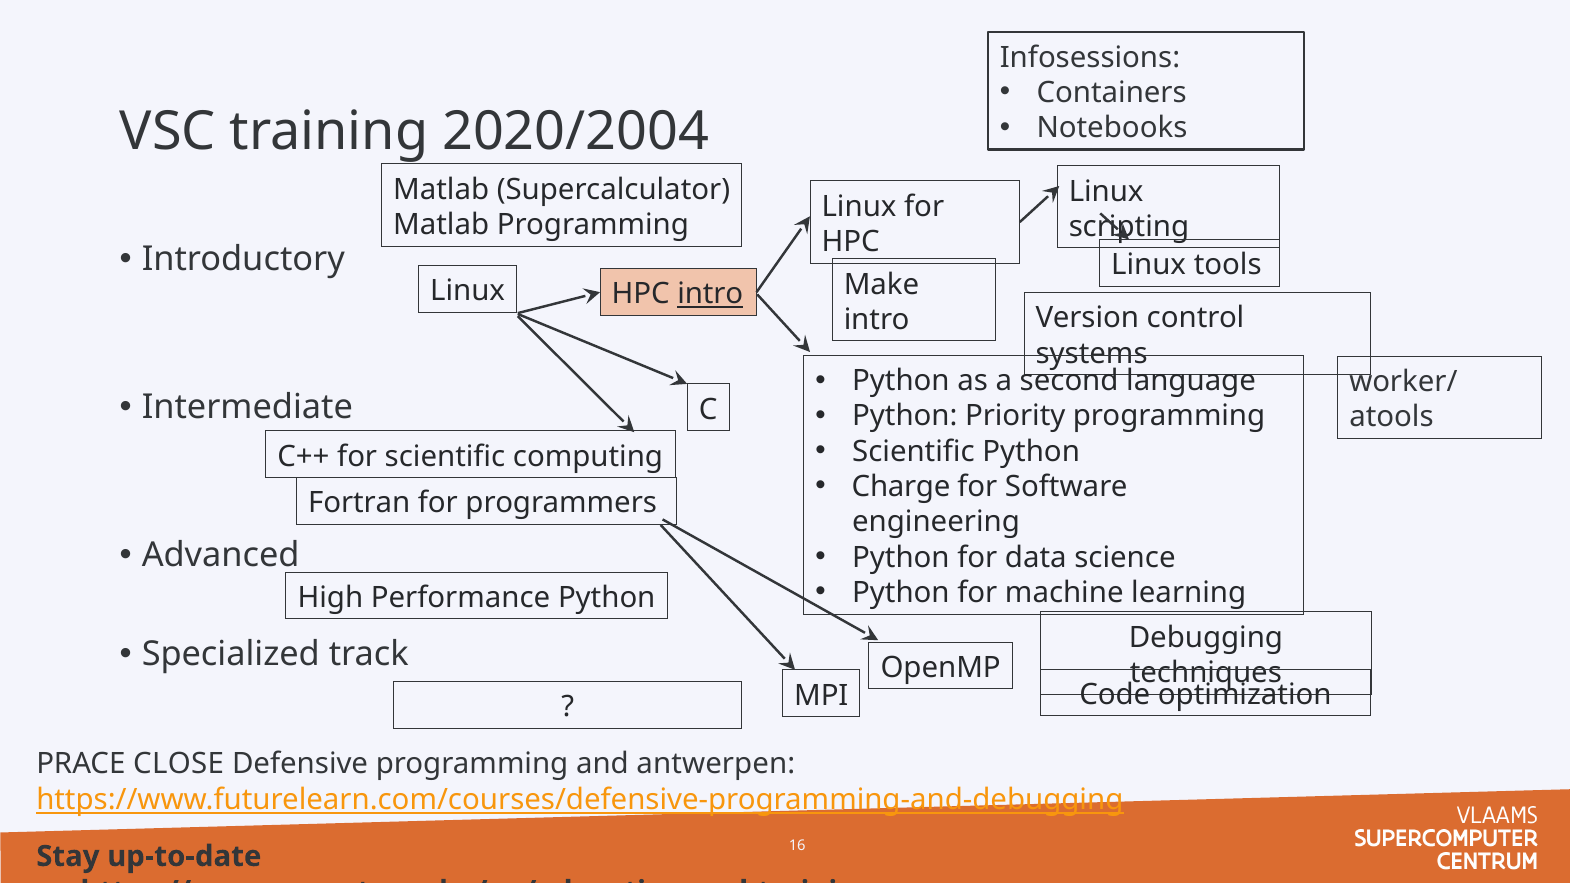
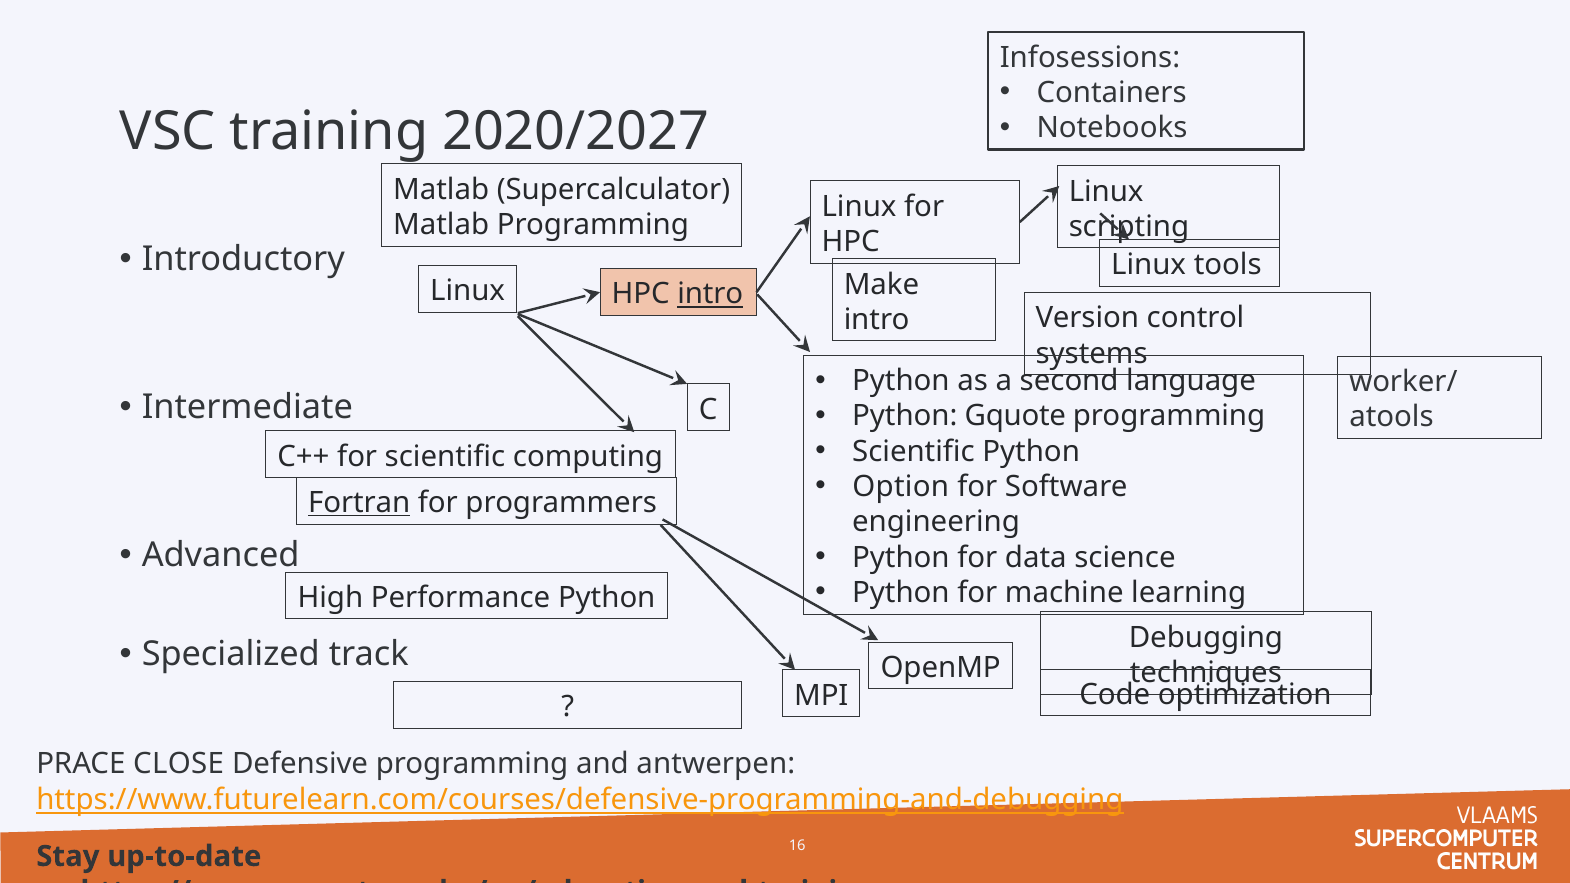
2020/2004: 2020/2004 -> 2020/2027
Priority: Priority -> Gquote
Charge: Charge -> Option
Fortran underline: none -> present
